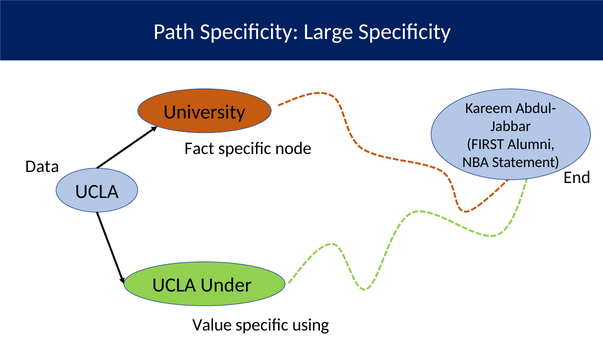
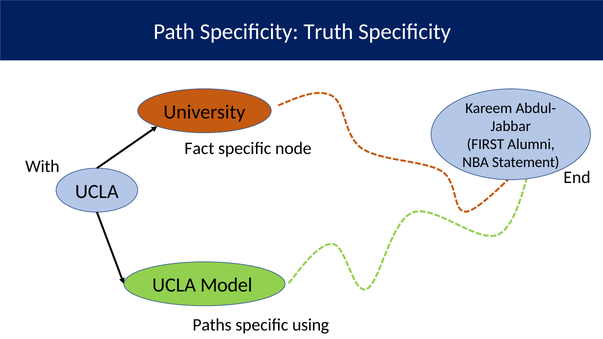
Large: Large -> Truth
Data: Data -> With
Under: Under -> Model
Value: Value -> Paths
